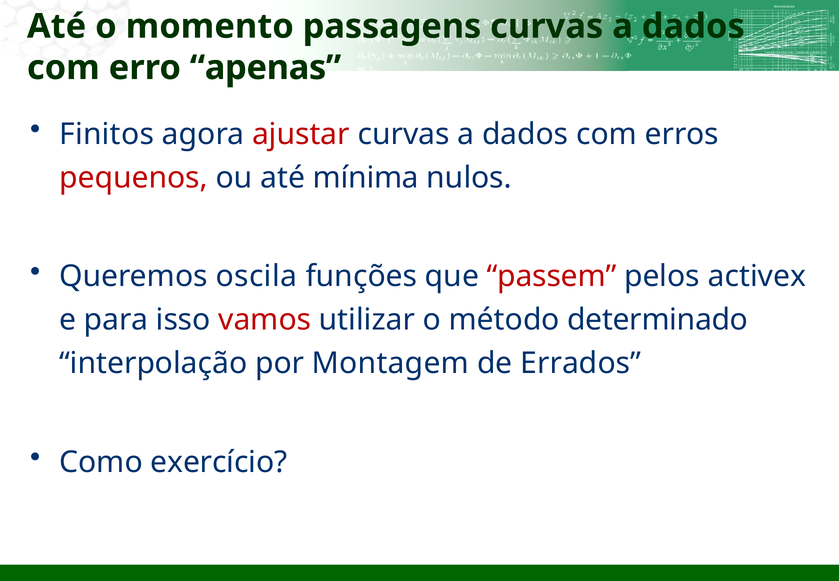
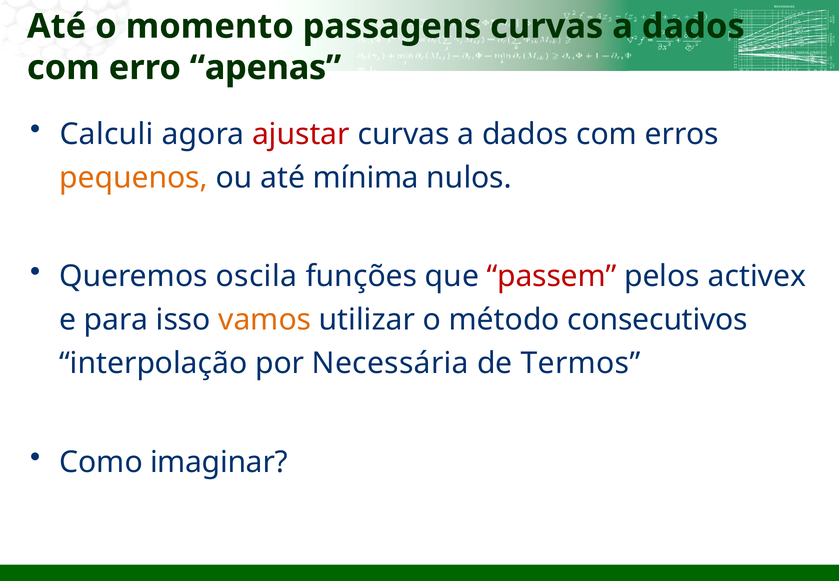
Finitos: Finitos -> Calculi
pequenos colour: red -> orange
vamos colour: red -> orange
determinado: determinado -> consecutivos
Montagem: Montagem -> Necessária
Errados: Errados -> Termos
exercício: exercício -> imaginar
